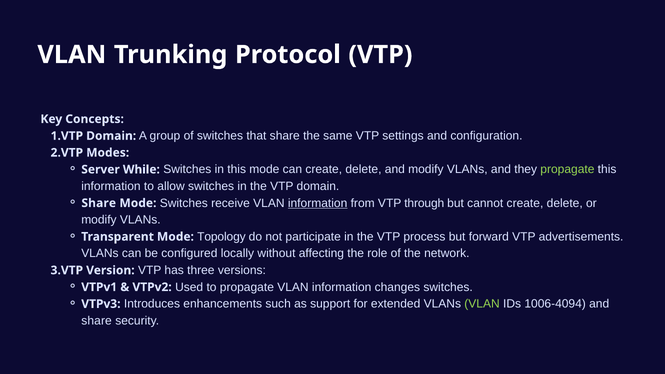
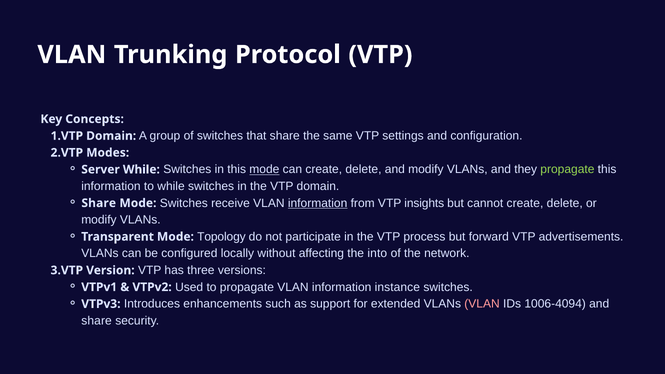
mode at (264, 170) underline: none -> present
to allow: allow -> while
through: through -> insights
role: role -> into
changes: changes -> instance
VLAN at (482, 304) colour: light green -> pink
